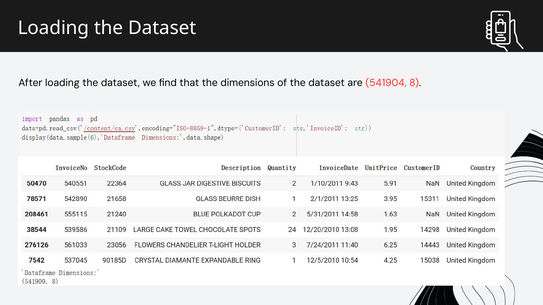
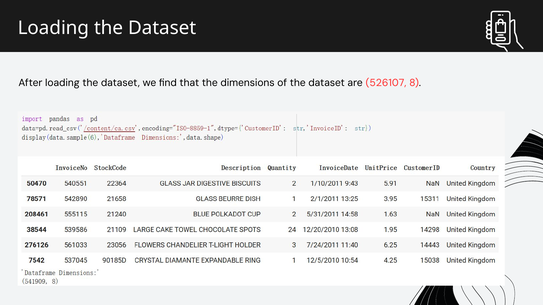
541904: 541904 -> 526107
